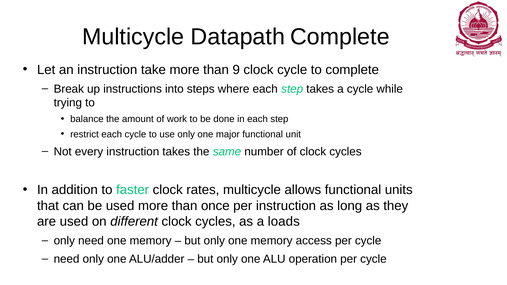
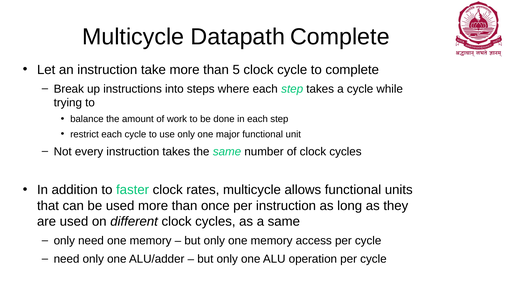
9: 9 -> 5
a loads: loads -> same
